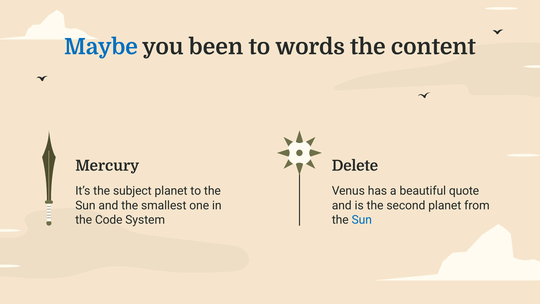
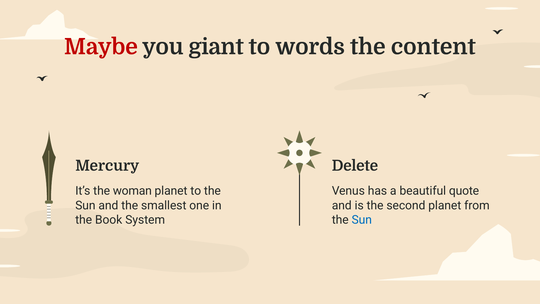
Maybe colour: blue -> red
been: been -> giant
subject: subject -> woman
Code: Code -> Book
